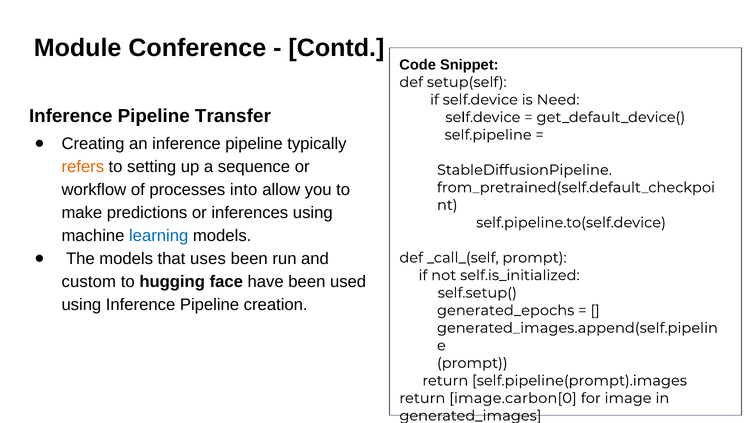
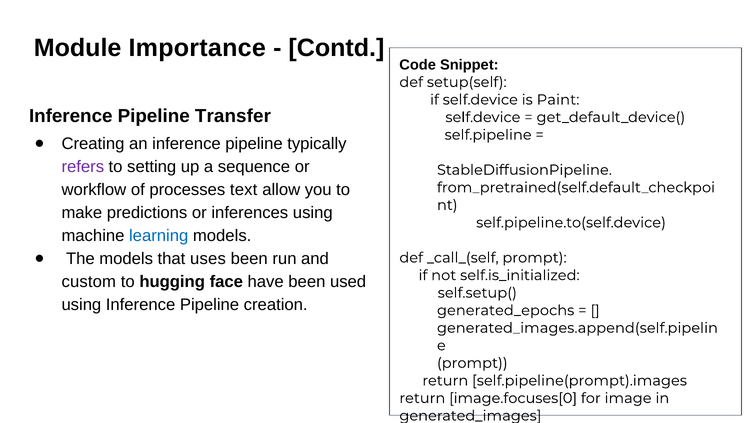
Conference: Conference -> Importance
Need: Need -> Paint
refers colour: orange -> purple
into: into -> text
image.carbon[0: image.carbon[0 -> image.focuses[0
